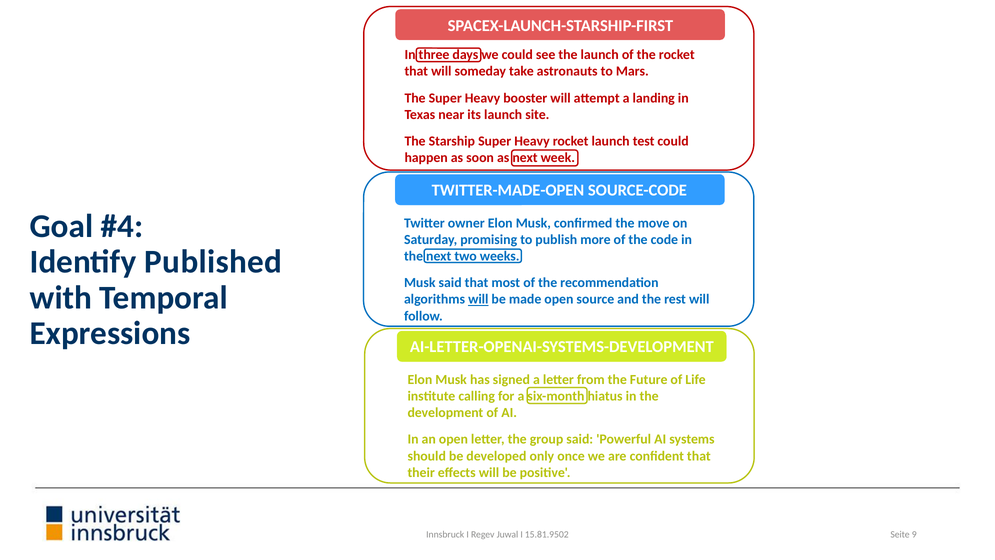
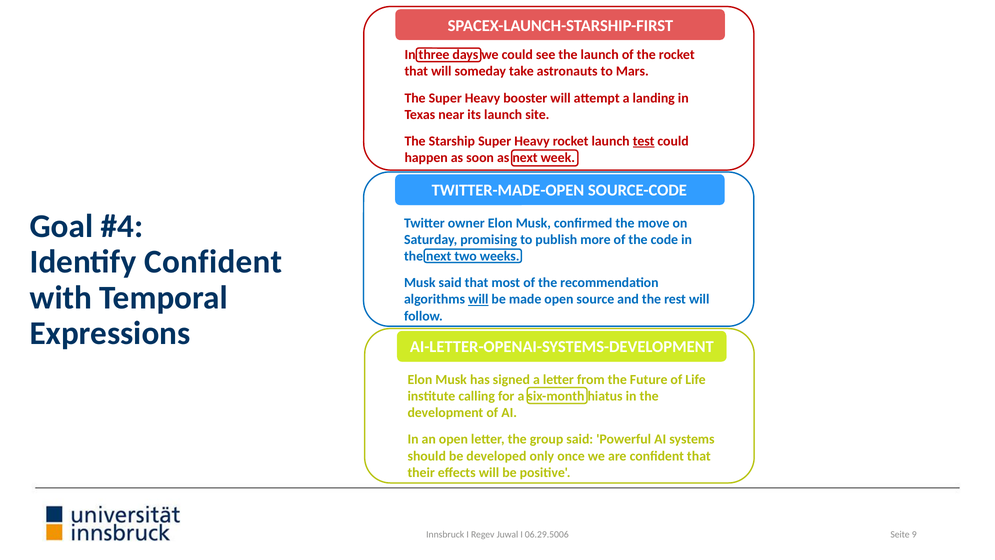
test underline: none -> present
Identify Published: Published -> Confident
15.81.9502: 15.81.9502 -> 06.29.5006
